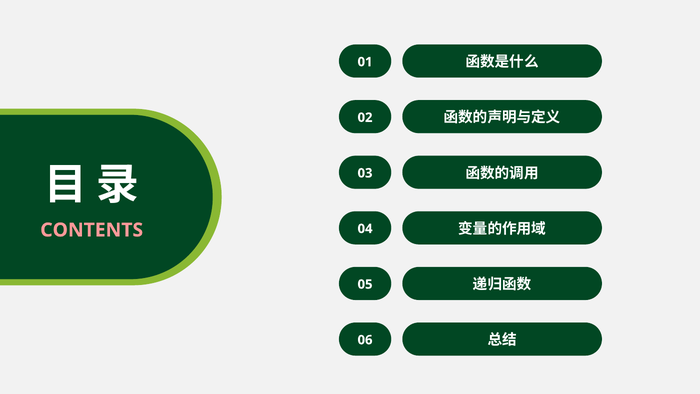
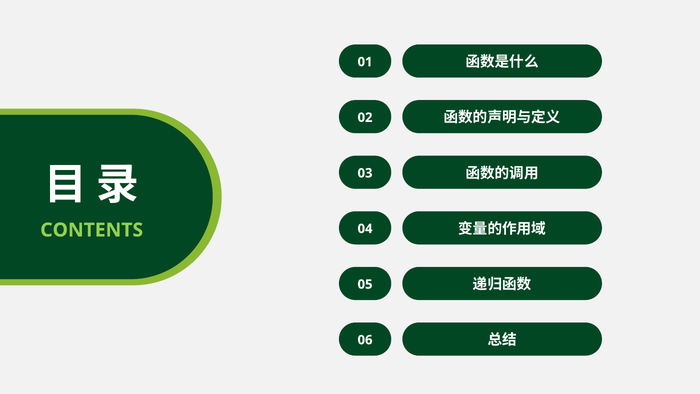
CONTENTS colour: pink -> light green
